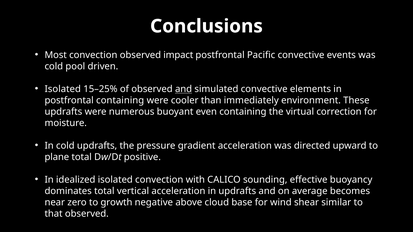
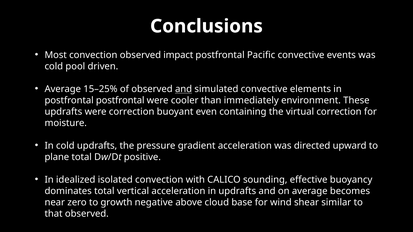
Isolated at (63, 89): Isolated -> Average
postfrontal containing: containing -> postfrontal
were numerous: numerous -> correction
